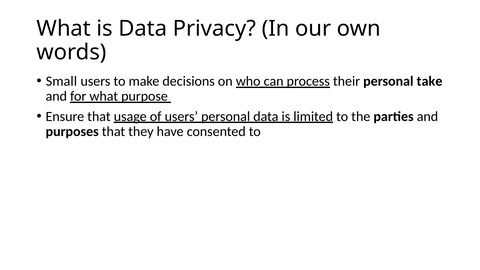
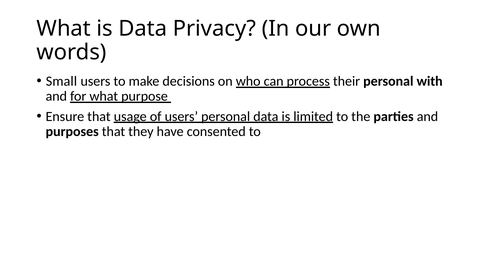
take: take -> with
